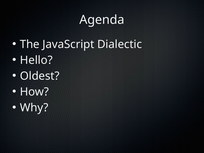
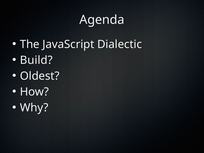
Hello: Hello -> Build
